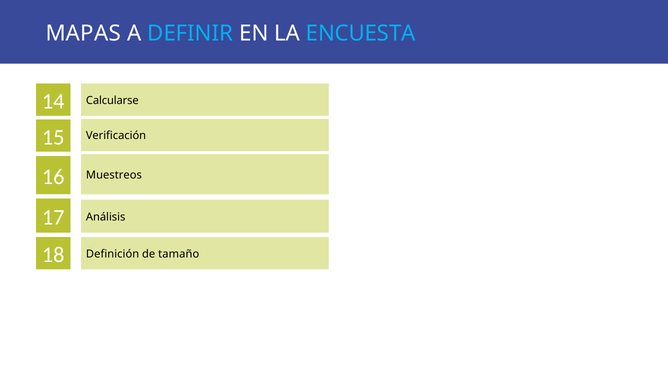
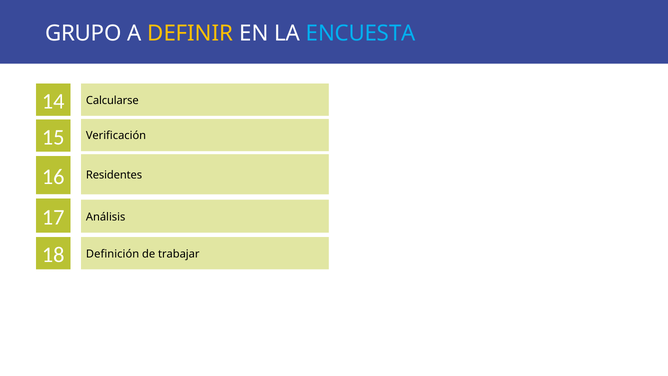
MAPAS: MAPAS -> GRUPO
DEFINIR colour: light blue -> yellow
Muestreos: Muestreos -> Residentes
tamaño: tamaño -> trabajar
